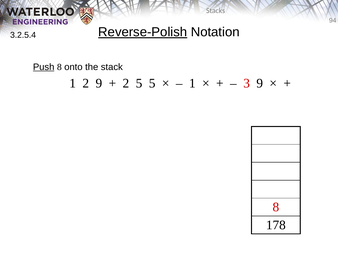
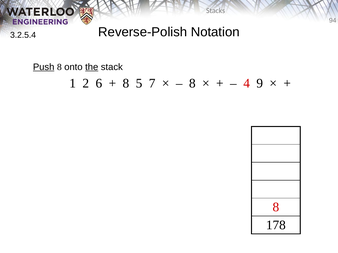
Reverse-Polish underline: present -> none
the underline: none -> present
2 9: 9 -> 6
2 at (126, 84): 2 -> 8
5 5: 5 -> 7
1 at (192, 84): 1 -> 8
3: 3 -> 4
